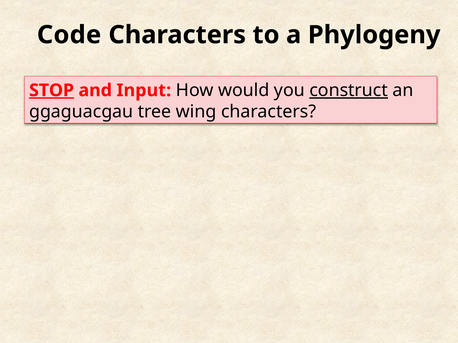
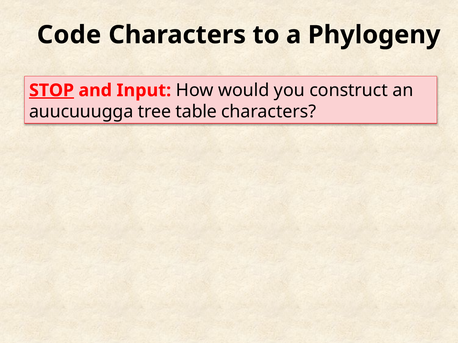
construct underline: present -> none
ggaguacgau: ggaguacgau -> auucuuugga
wing: wing -> table
